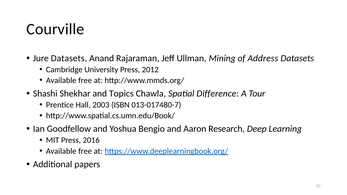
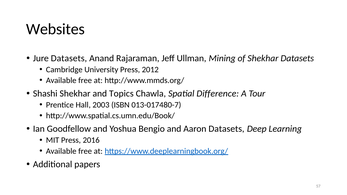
Courville: Courville -> Websites
of Address: Address -> Shekhar
Aaron Research: Research -> Datasets
